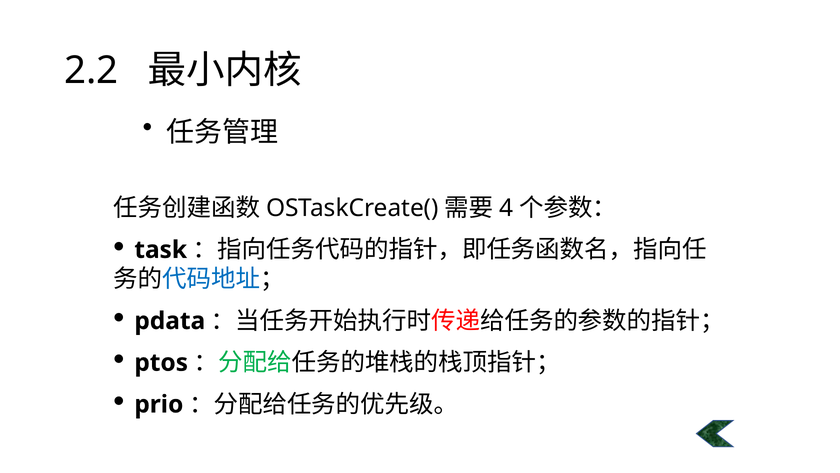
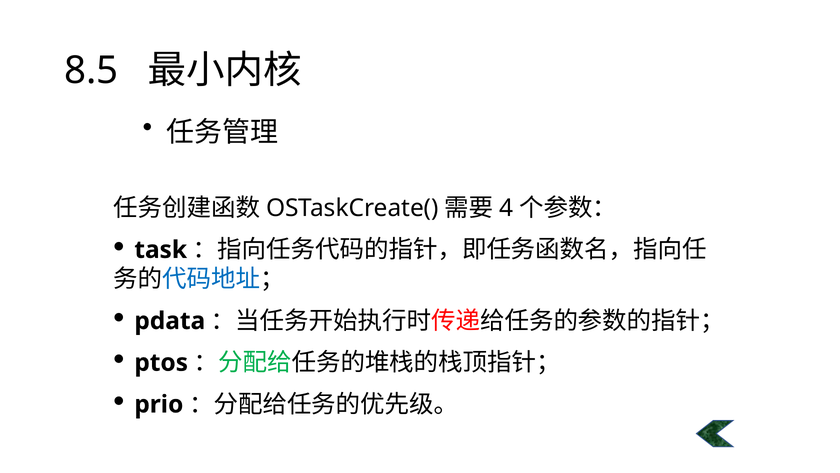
2.2: 2.2 -> 8.5
